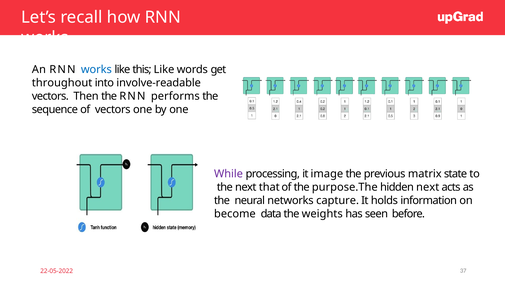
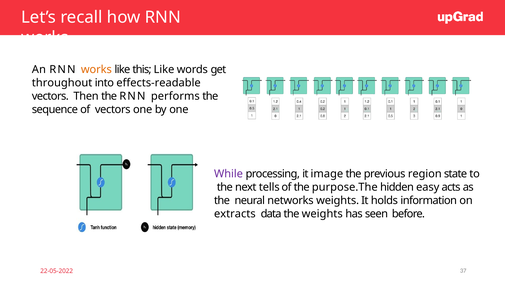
works at (96, 69) colour: blue -> orange
involve-readable: involve-readable -> effects-readable
matrix: matrix -> region
that: that -> tells
hidden next: next -> easy
networks capture: capture -> weights
become: become -> extracts
